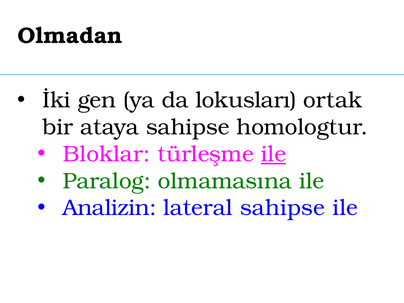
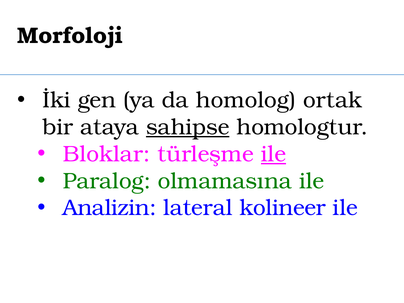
Olmadan: Olmadan -> Morfoloji
lokusları: lokusları -> homolog
sahipse at (188, 127) underline: none -> present
lateral sahipse: sahipse -> kolineer
